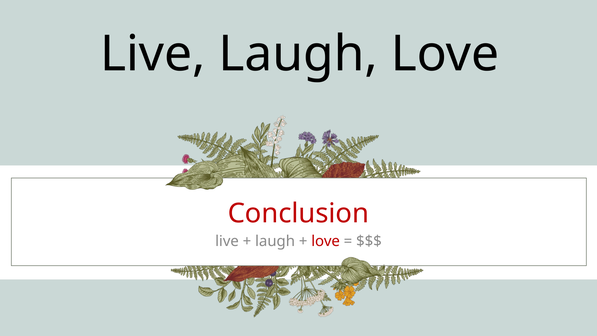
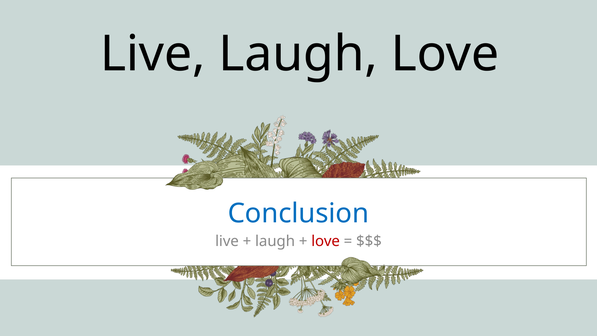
Conclusion colour: red -> blue
